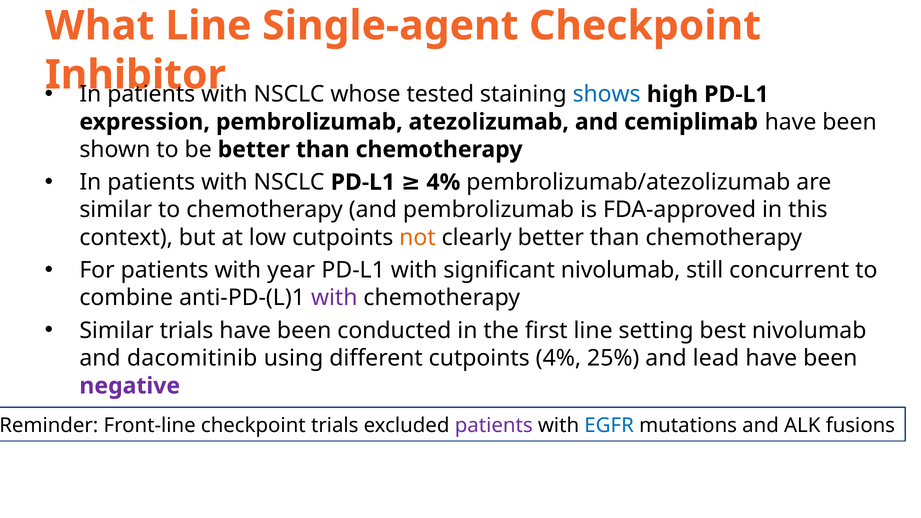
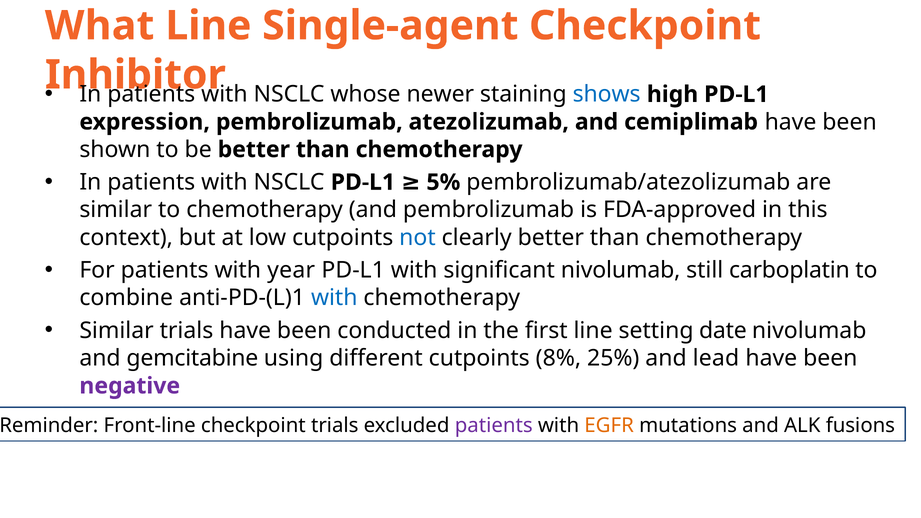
tested: tested -> newer
PD-L1 4%: 4% -> 5%
not colour: orange -> blue
concurrent: concurrent -> carboplatin
with at (334, 298) colour: purple -> blue
best: best -> date
dacomitinib: dacomitinib -> gemcitabine
cutpoints 4%: 4% -> 8%
EGFR colour: blue -> orange
